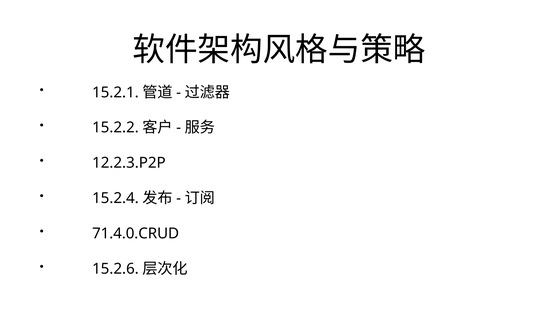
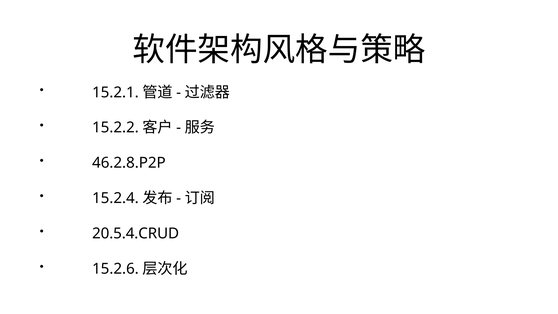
12.2.3.P2P: 12.2.3.P2P -> 46.2.8.P2P
71.4.0.CRUD: 71.4.0.CRUD -> 20.5.4.CRUD
